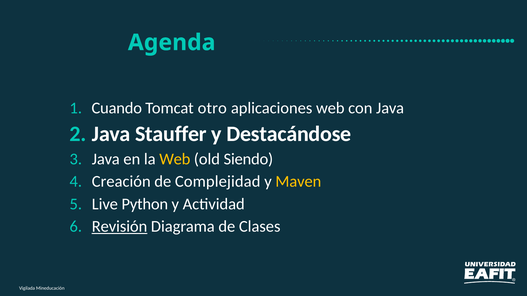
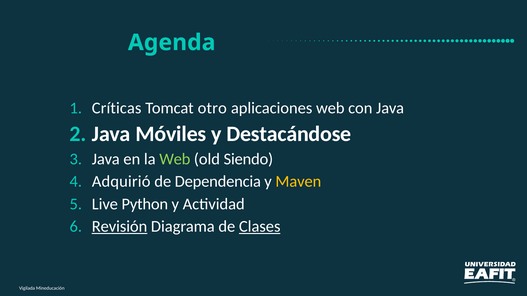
Cuando: Cuando -> Críticas
Stauffer: Stauffer -> Móviles
Web at (175, 159) colour: yellow -> light green
Creación: Creación -> Adquirió
Complejidad: Complejidad -> Dependencia
Clases underline: none -> present
